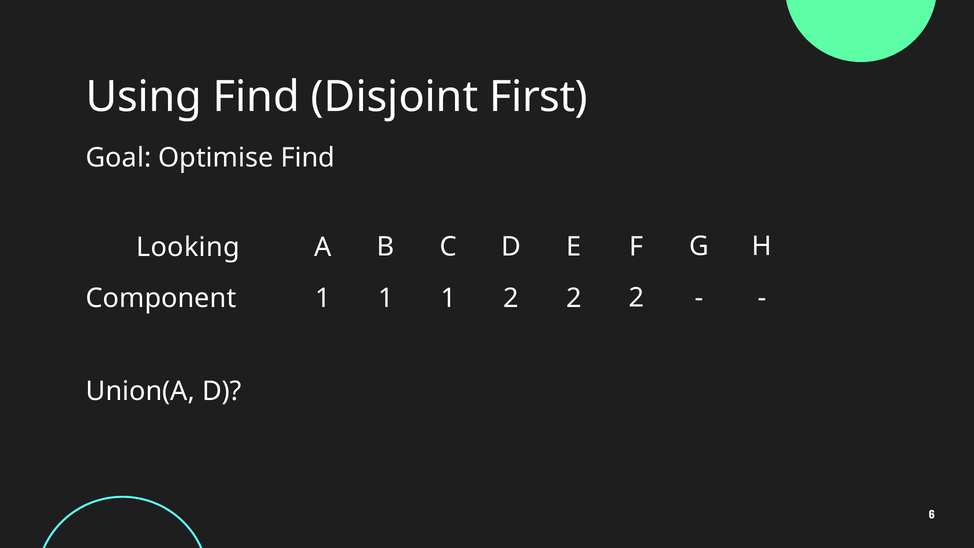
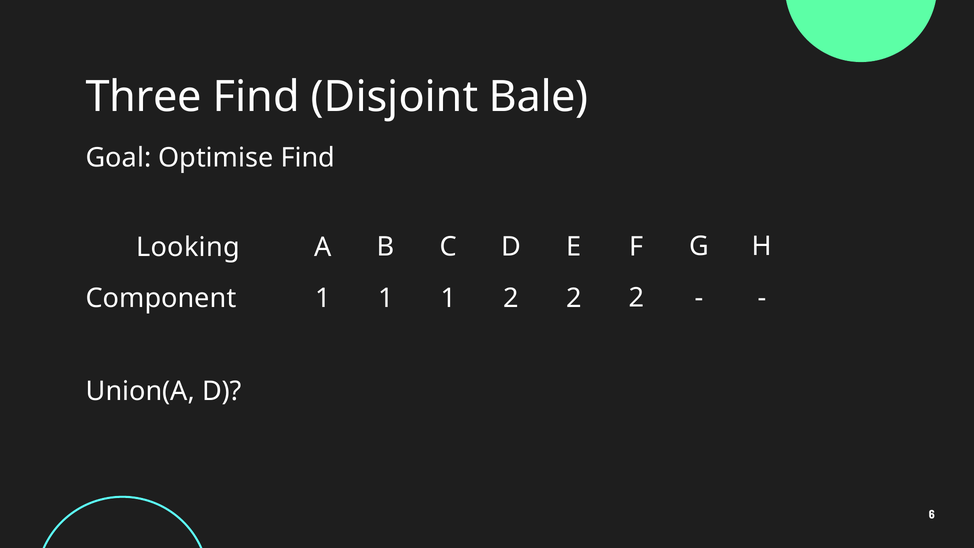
Using: Using -> Three
First: First -> Bale
